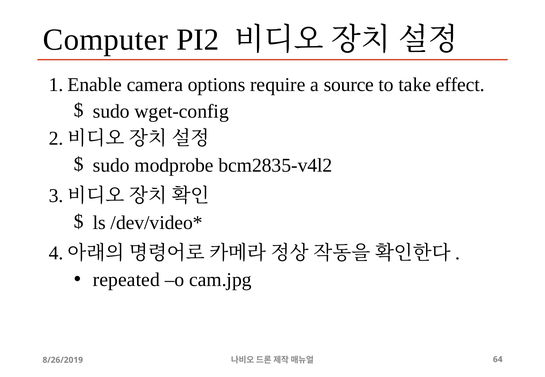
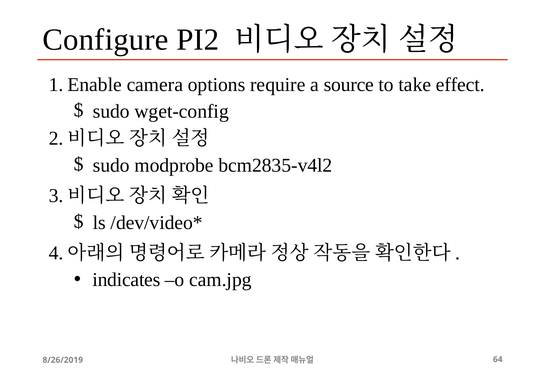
Computer: Computer -> Configure
repeated: repeated -> indicates
